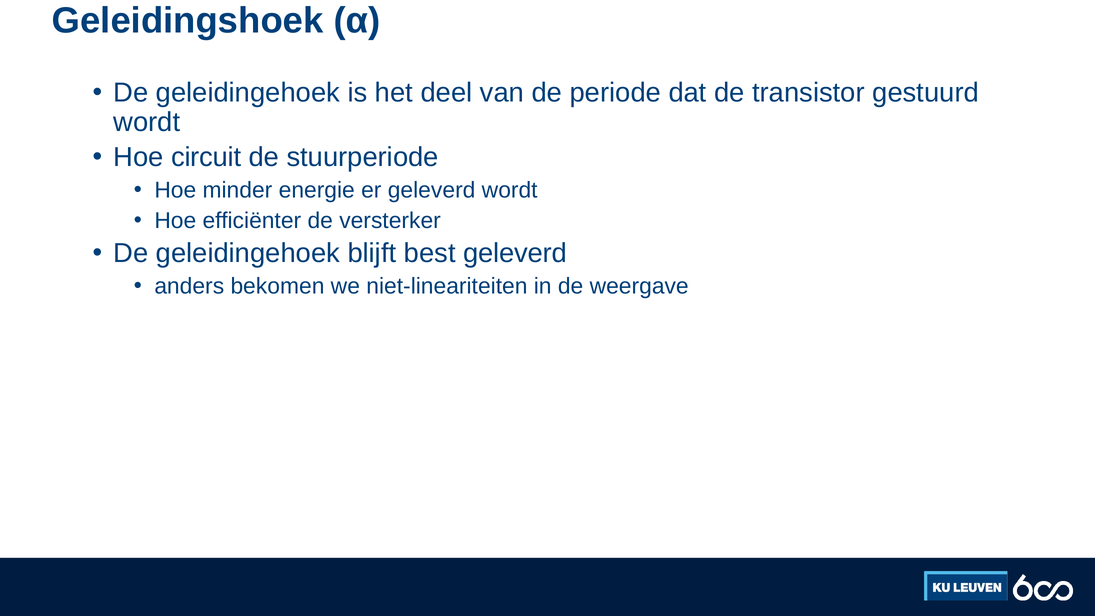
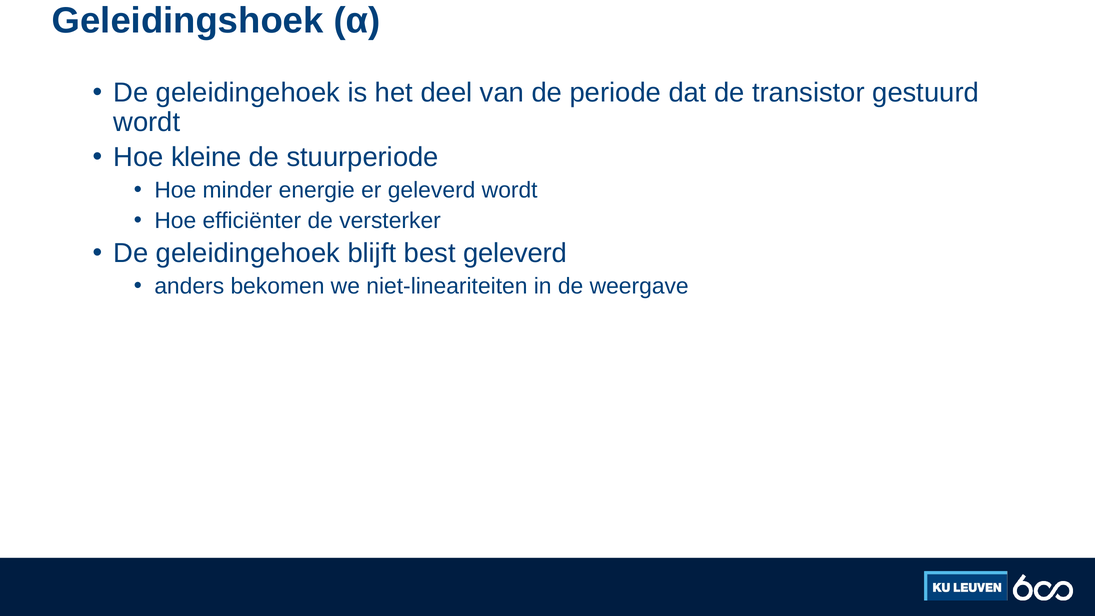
circuit: circuit -> kleine
